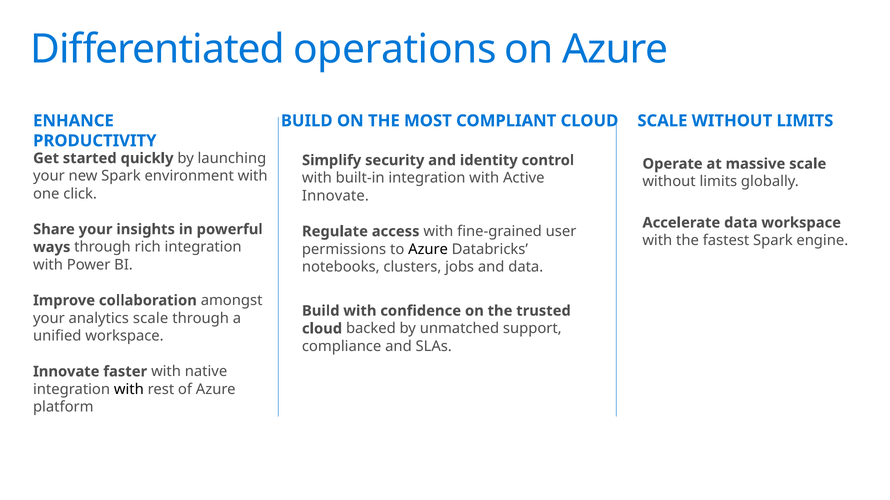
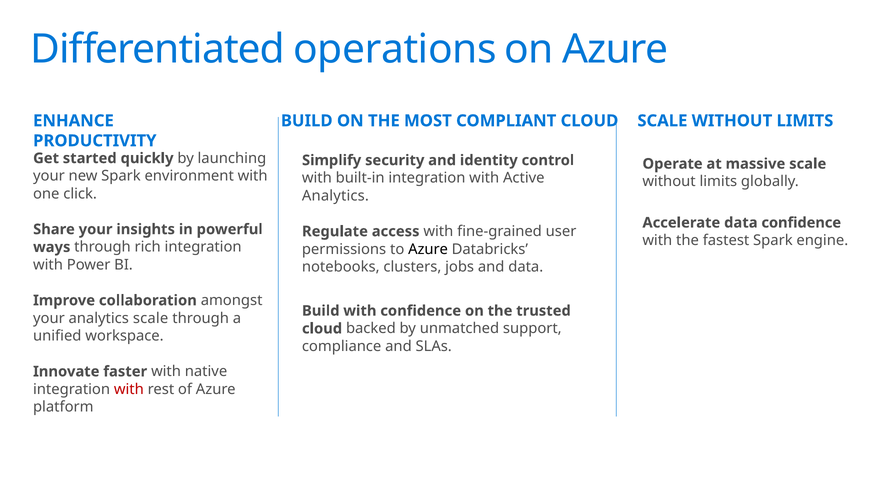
Innovate at (335, 196): Innovate -> Analytics
data workspace: workspace -> confidence
with at (129, 390) colour: black -> red
